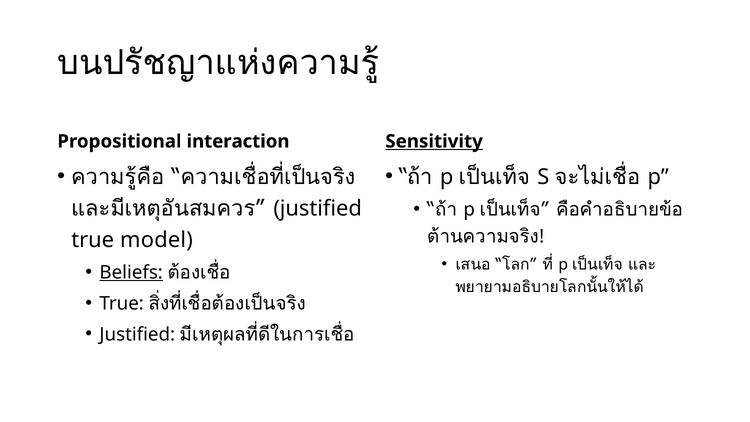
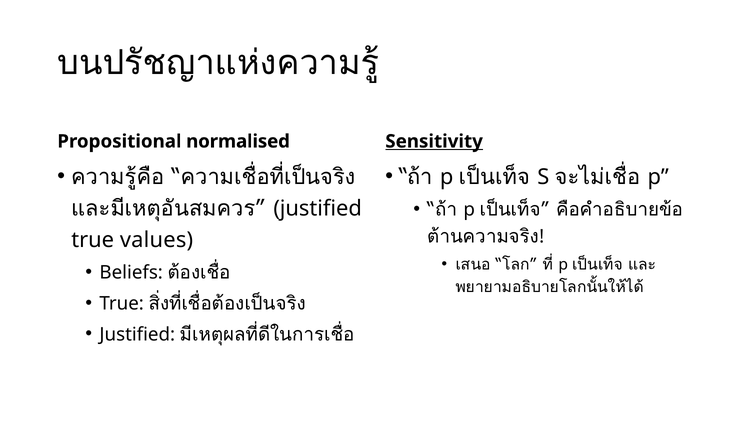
interaction: interaction -> normalised
model: model -> values
Beliefs underline: present -> none
